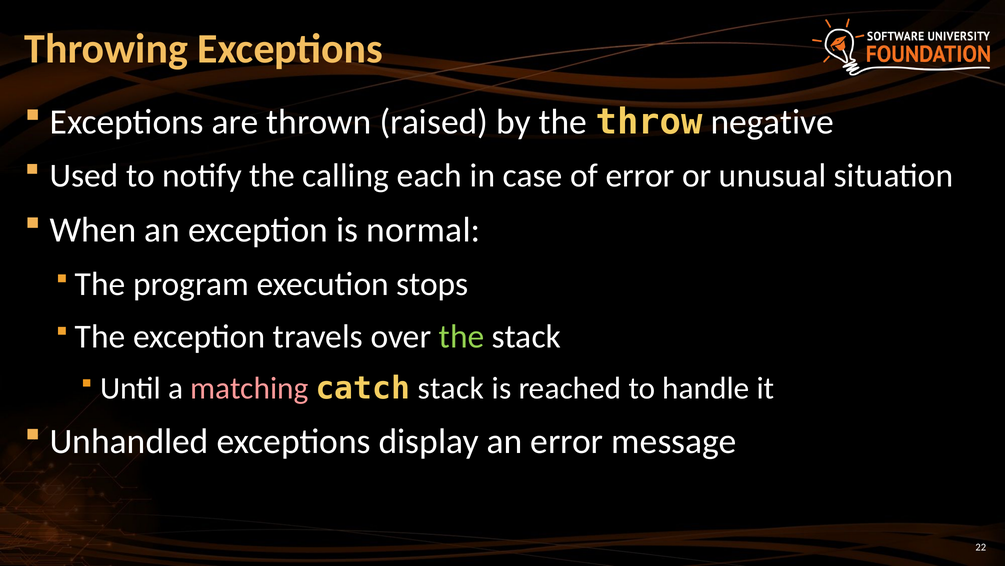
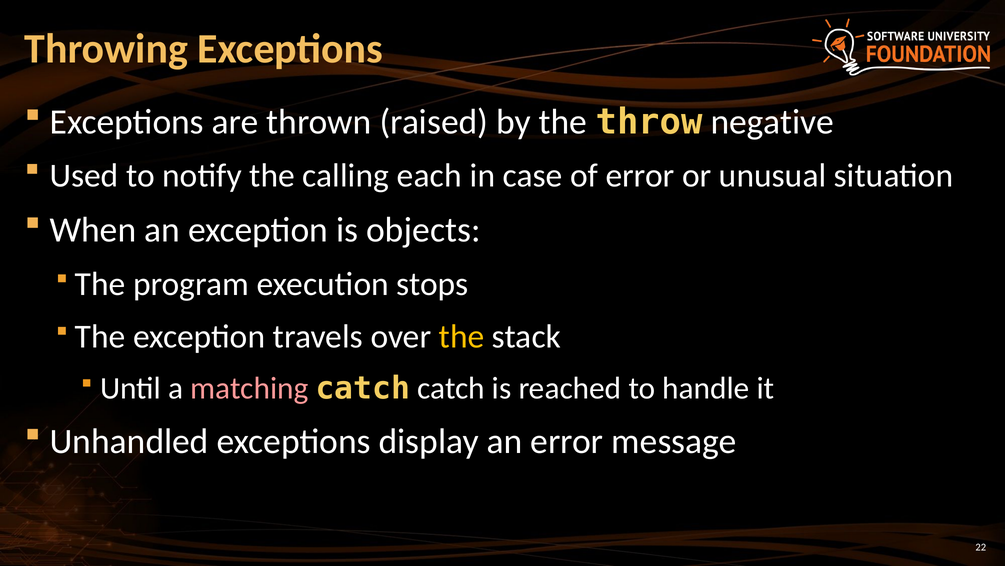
normal: normal -> objects
the at (462, 337) colour: light green -> yellow
catch stack: stack -> catch
